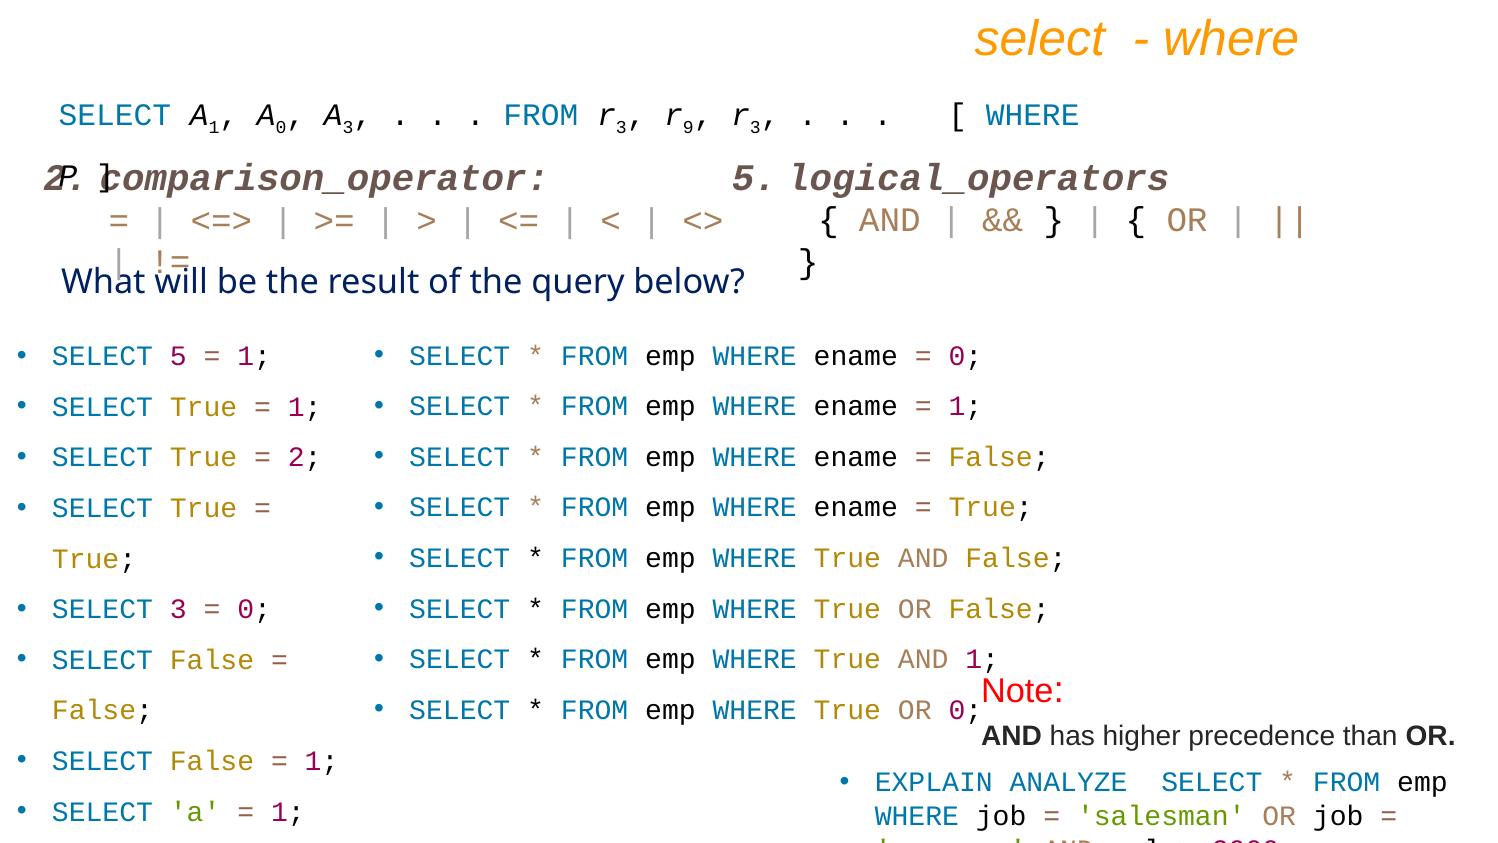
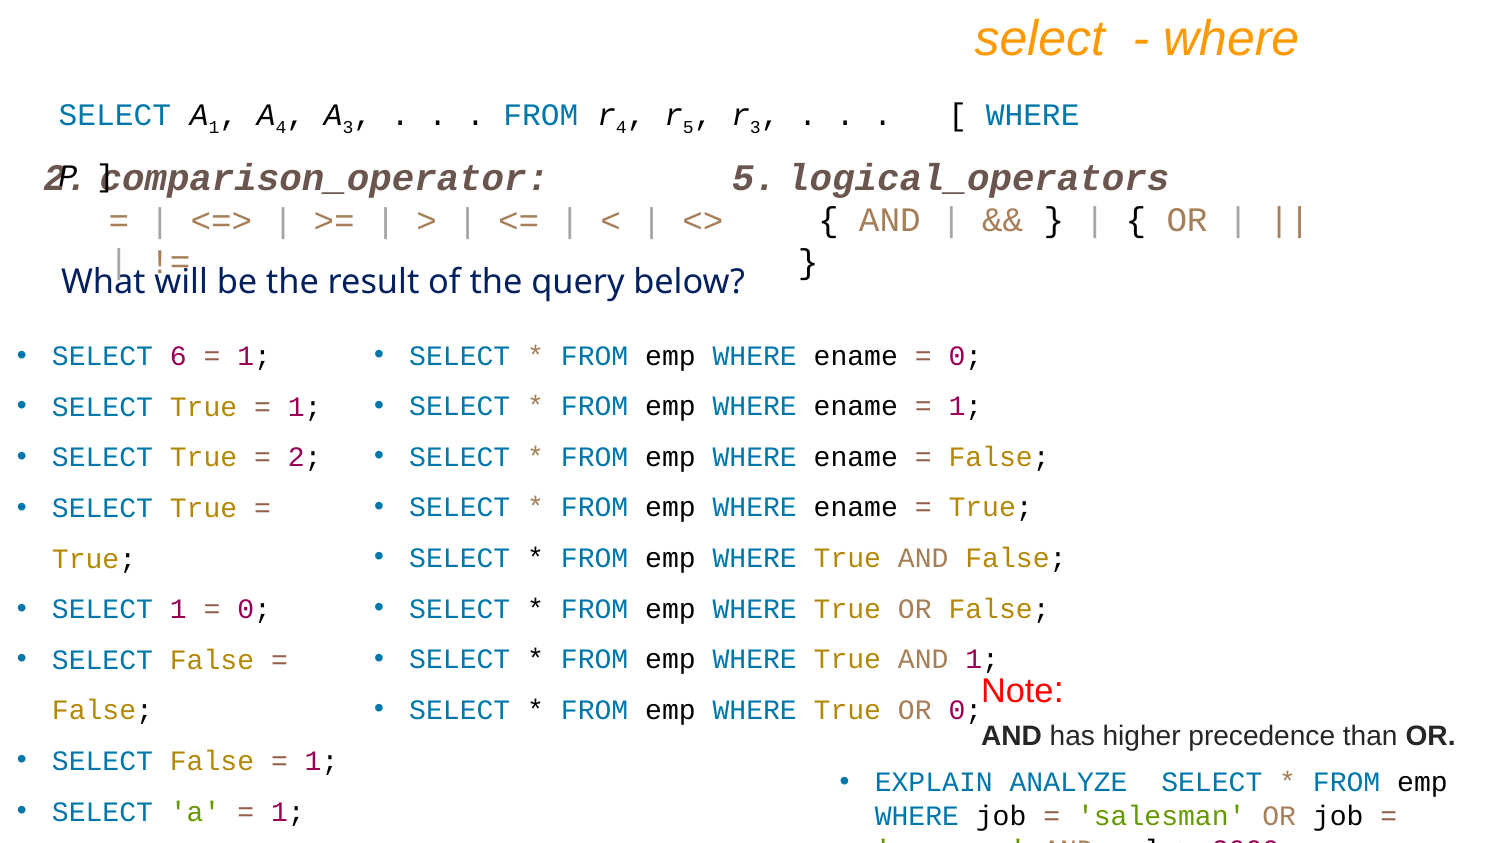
A 0: 0 -> 4
3 at (621, 127): 3 -> 4
9 at (688, 127): 9 -> 5
SELECT 5: 5 -> 6
SELECT 3: 3 -> 1
